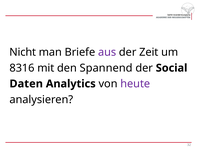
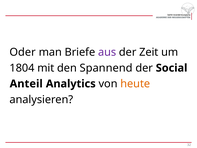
Nicht: Nicht -> Oder
8316: 8316 -> 1804
Daten: Daten -> Anteil
heute colour: purple -> orange
